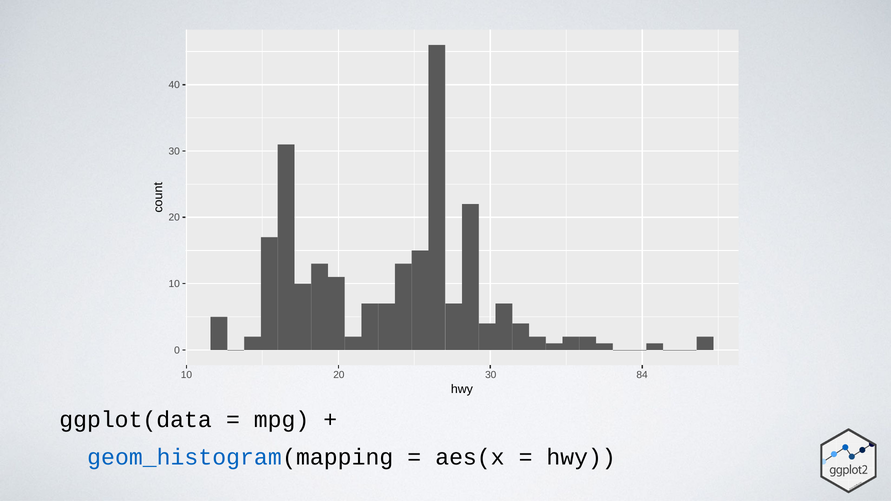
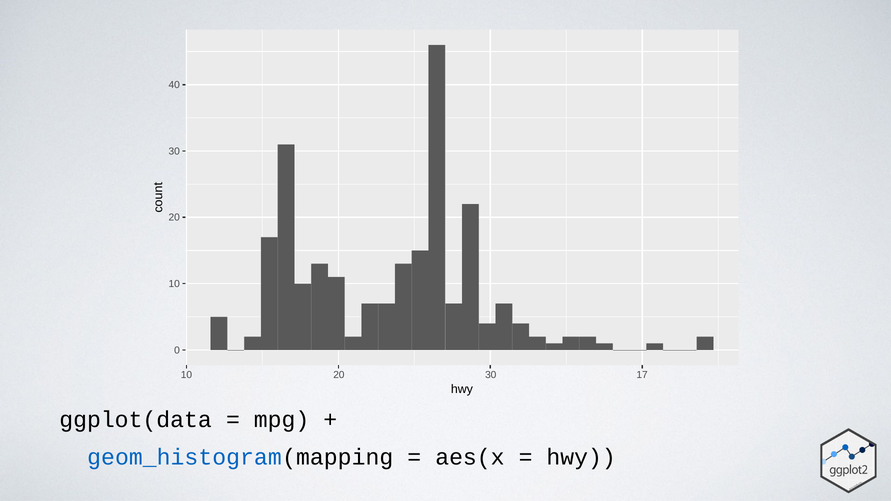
84: 84 -> 17
